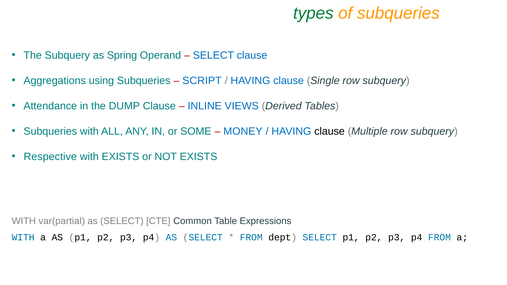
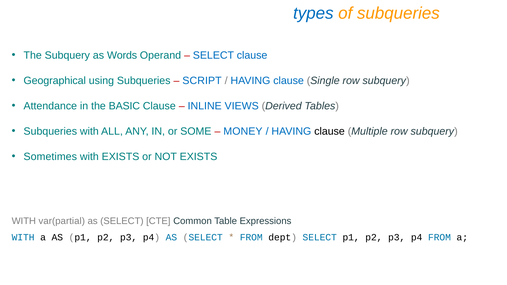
types colour: green -> blue
Spring: Spring -> Words
Aggregations: Aggregations -> Geographical
DUMP: DUMP -> BASIC
Respective: Respective -> Sometimes
